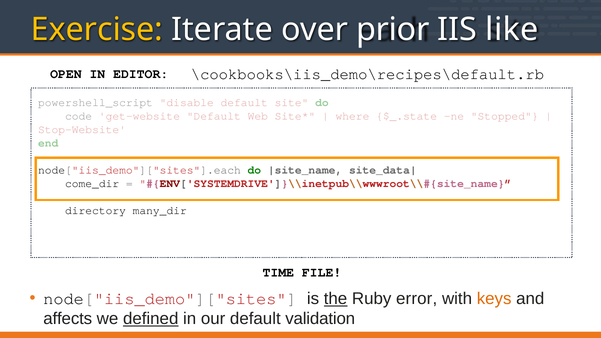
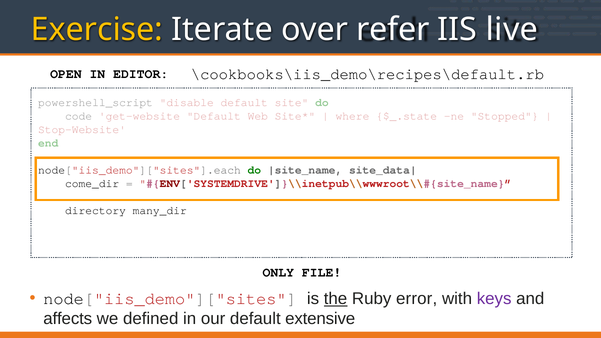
prior: prior -> refer
like: like -> live
TIME: TIME -> ONLY
keys colour: orange -> purple
defined underline: present -> none
validation: validation -> extensive
